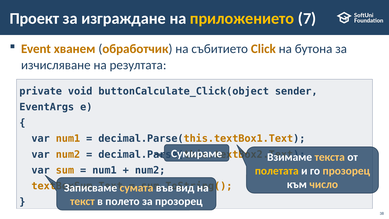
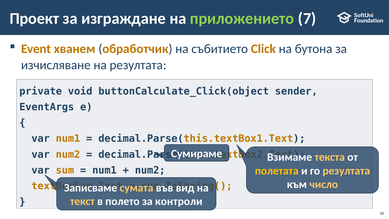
приложението colour: yellow -> light green
го прозорец: прозорец -> резултата
за прозорец: прозорец -> контроли
